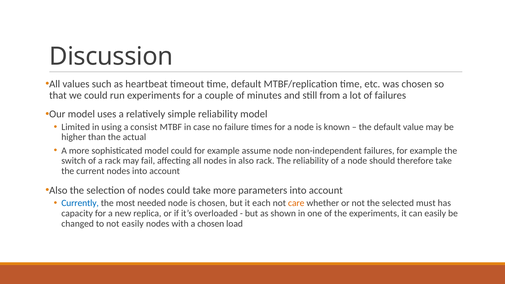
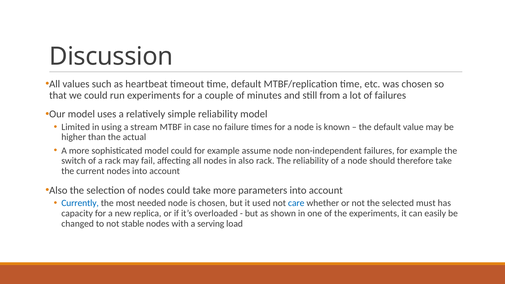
consist: consist -> stream
each: each -> used
care colour: orange -> blue
not easily: easily -> stable
a chosen: chosen -> serving
